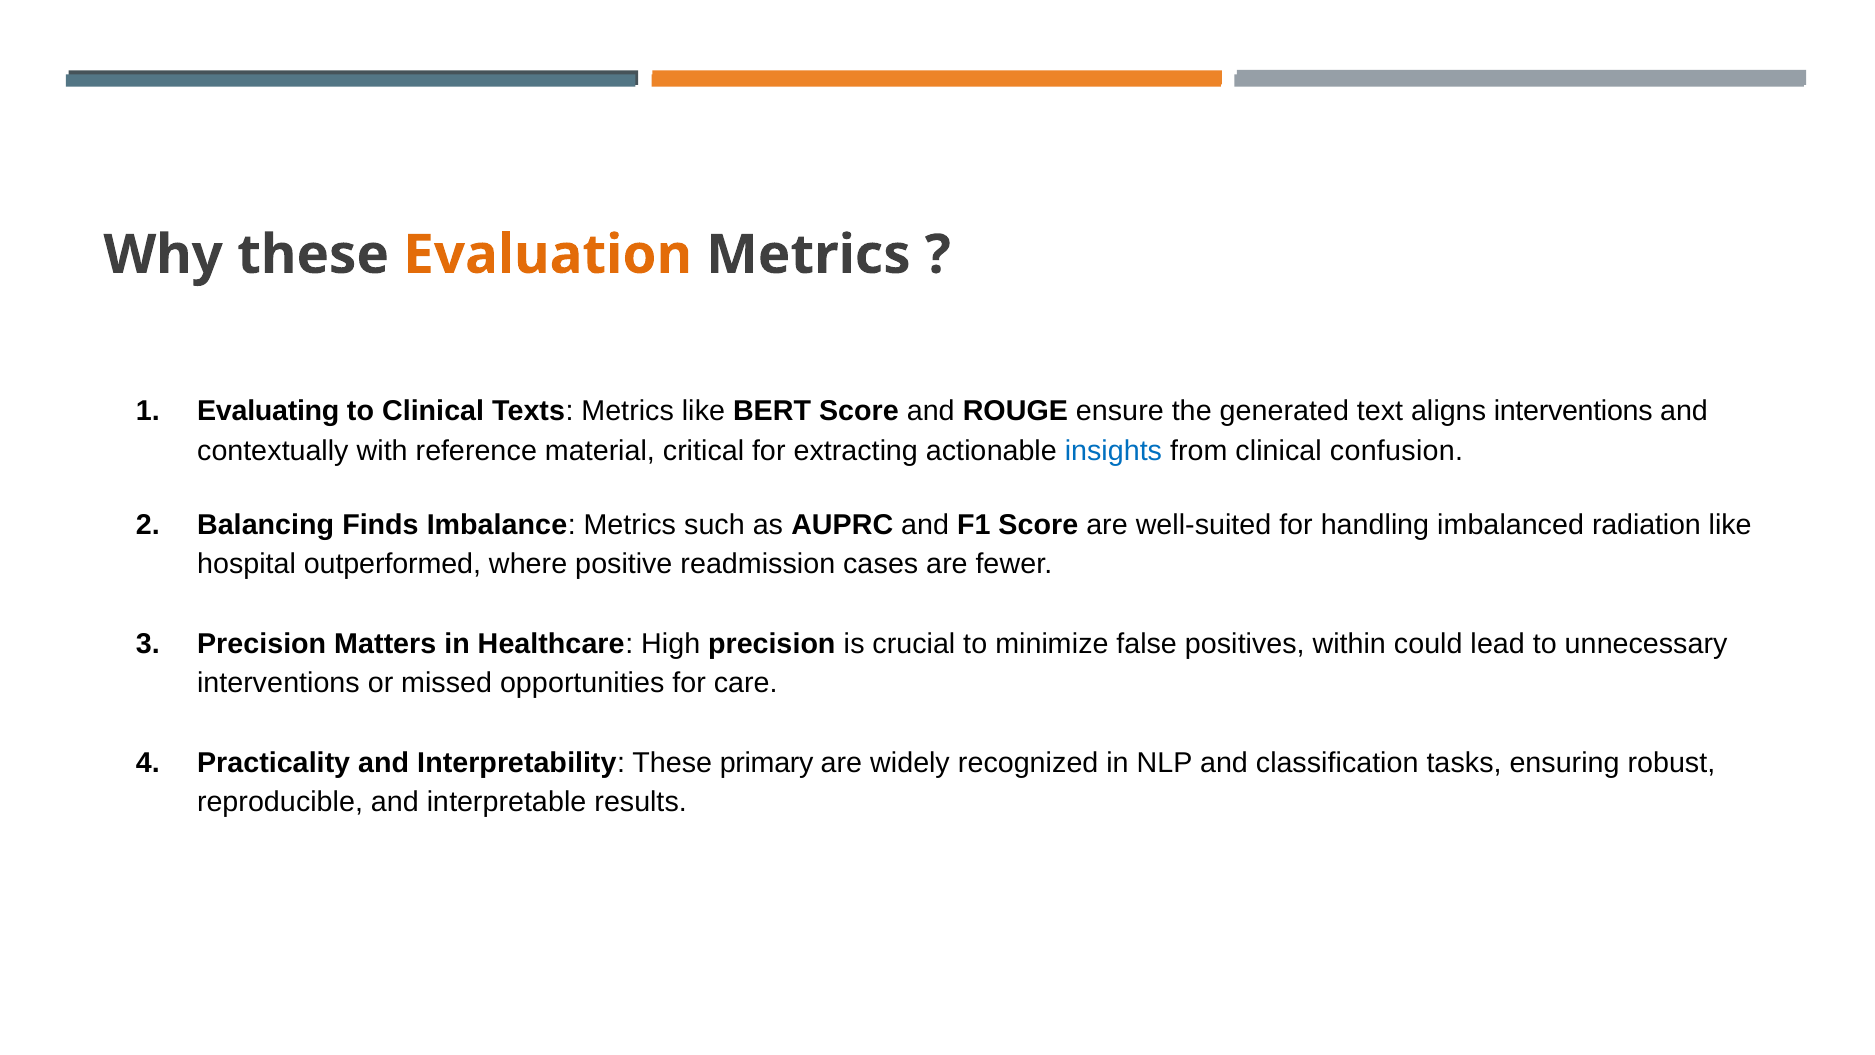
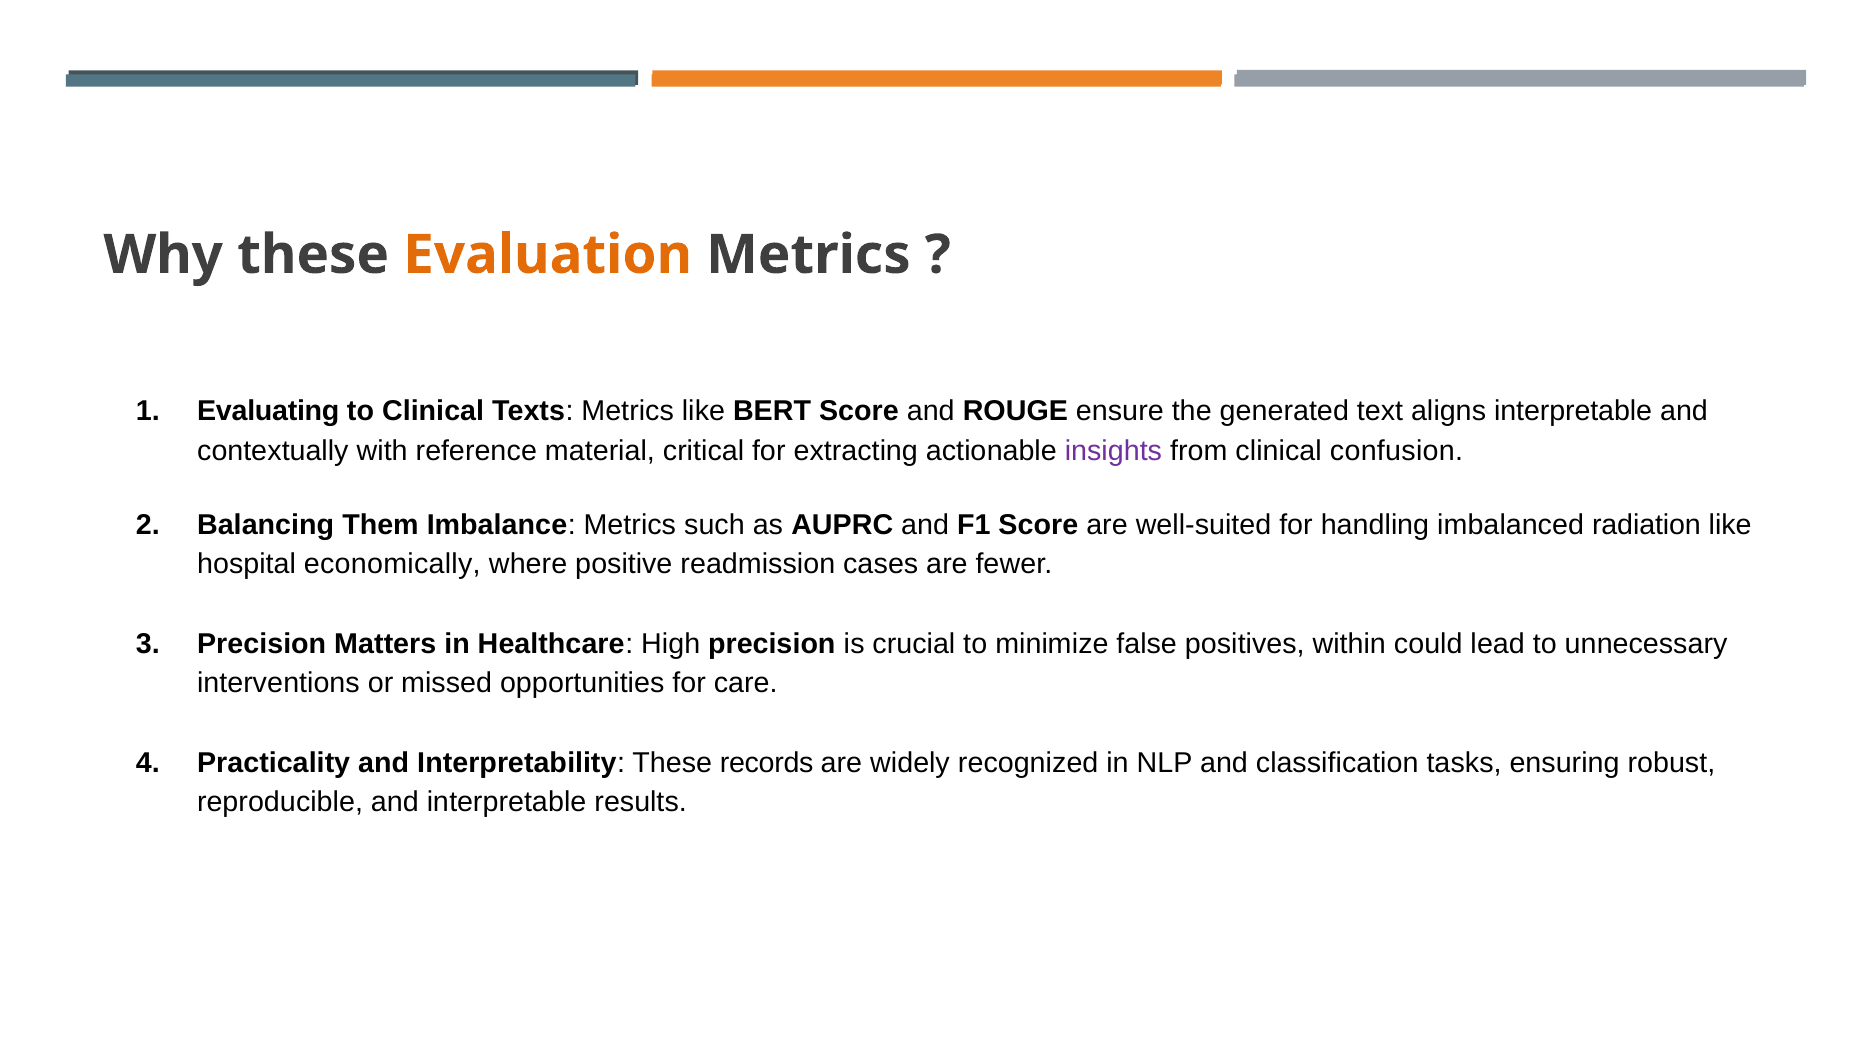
aligns interventions: interventions -> interpretable
insights colour: blue -> purple
Finds: Finds -> Them
outperformed: outperformed -> economically
primary: primary -> records
